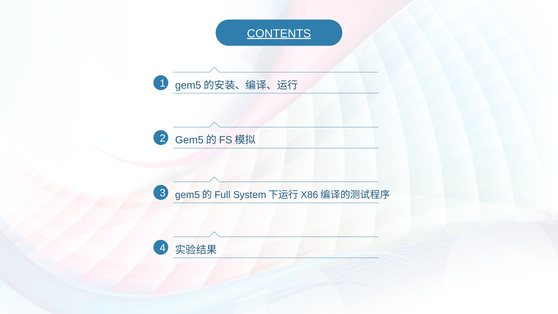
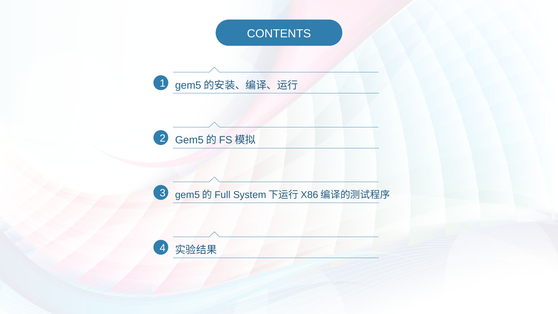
CONTENTS underline: present -> none
